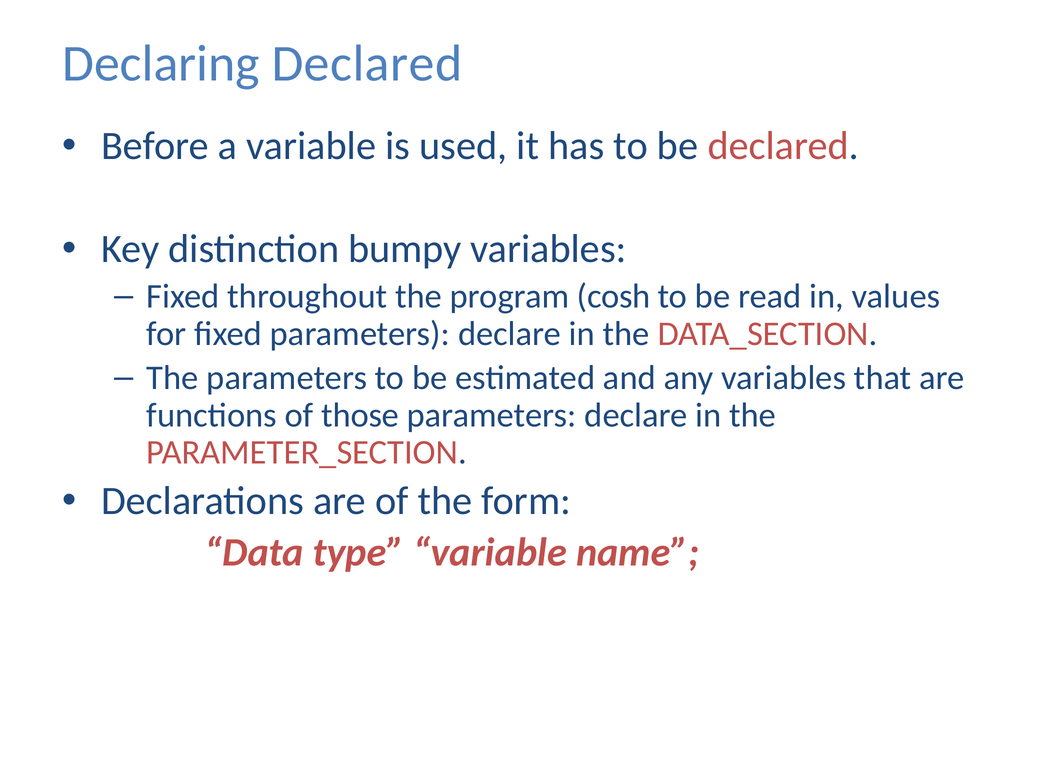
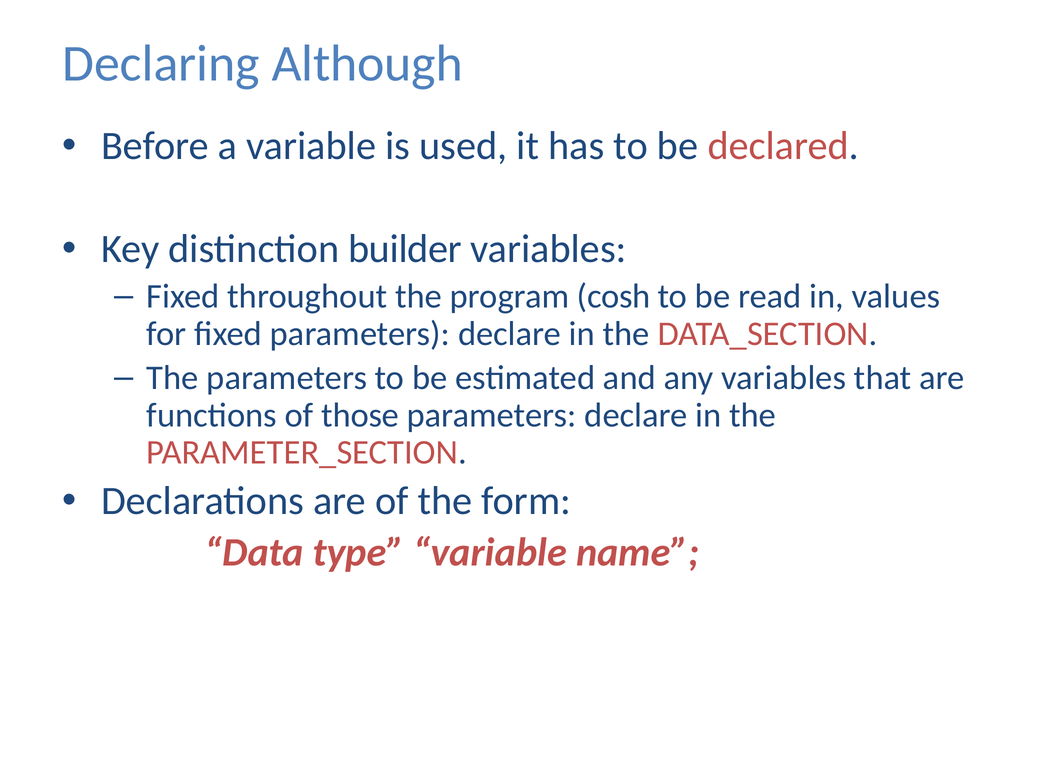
Declaring Declared: Declared -> Although
bumpy: bumpy -> builder
